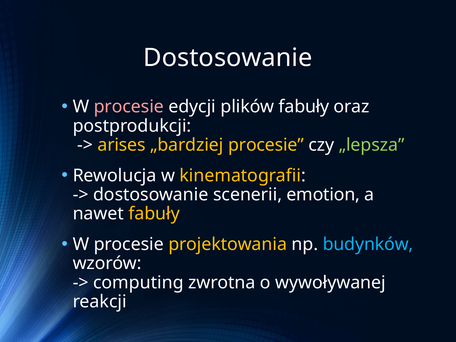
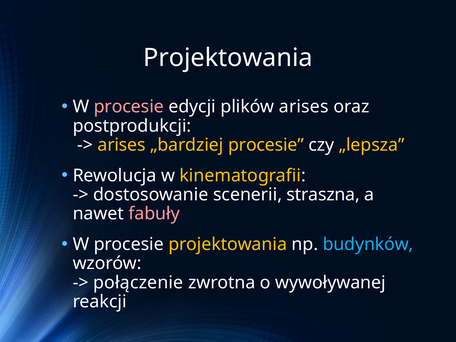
Dostosowanie at (228, 58): Dostosowanie -> Projektowania
plików fabuły: fabuły -> arises
„lepsza colour: light green -> yellow
emotion: emotion -> straszna
fabuły at (154, 214) colour: yellow -> pink
computing: computing -> połączenie
